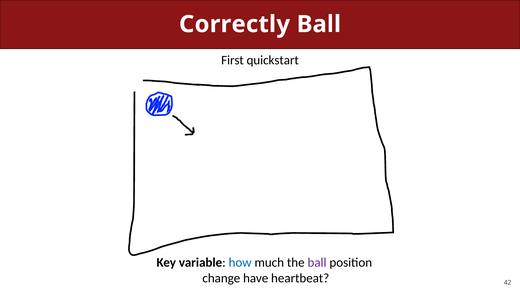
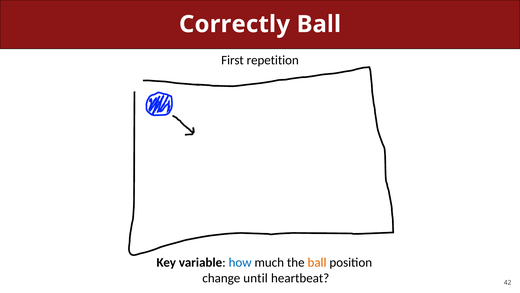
quickstart: quickstart -> repetition
ball at (317, 262) colour: purple -> orange
have: have -> until
